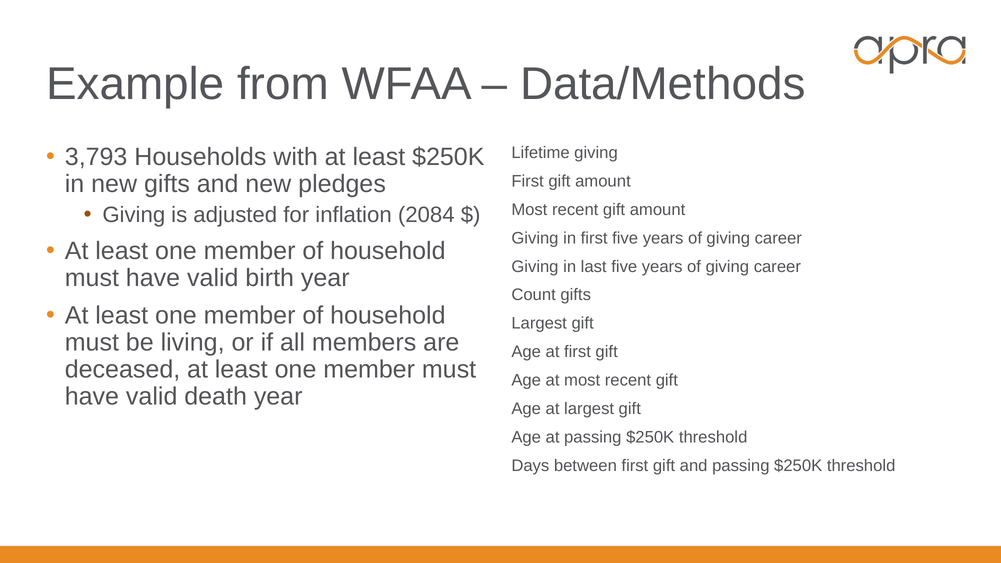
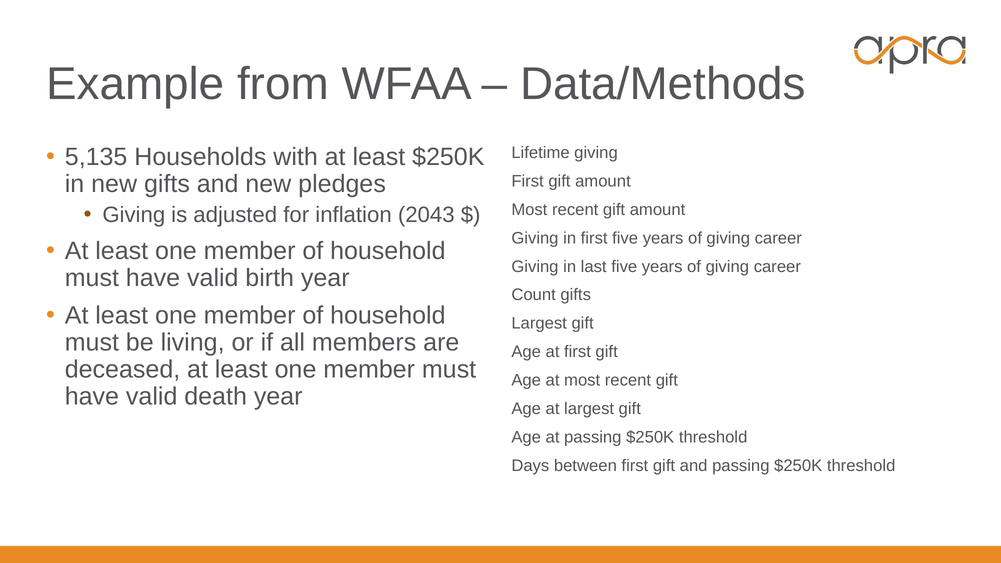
3,793: 3,793 -> 5,135
2084: 2084 -> 2043
